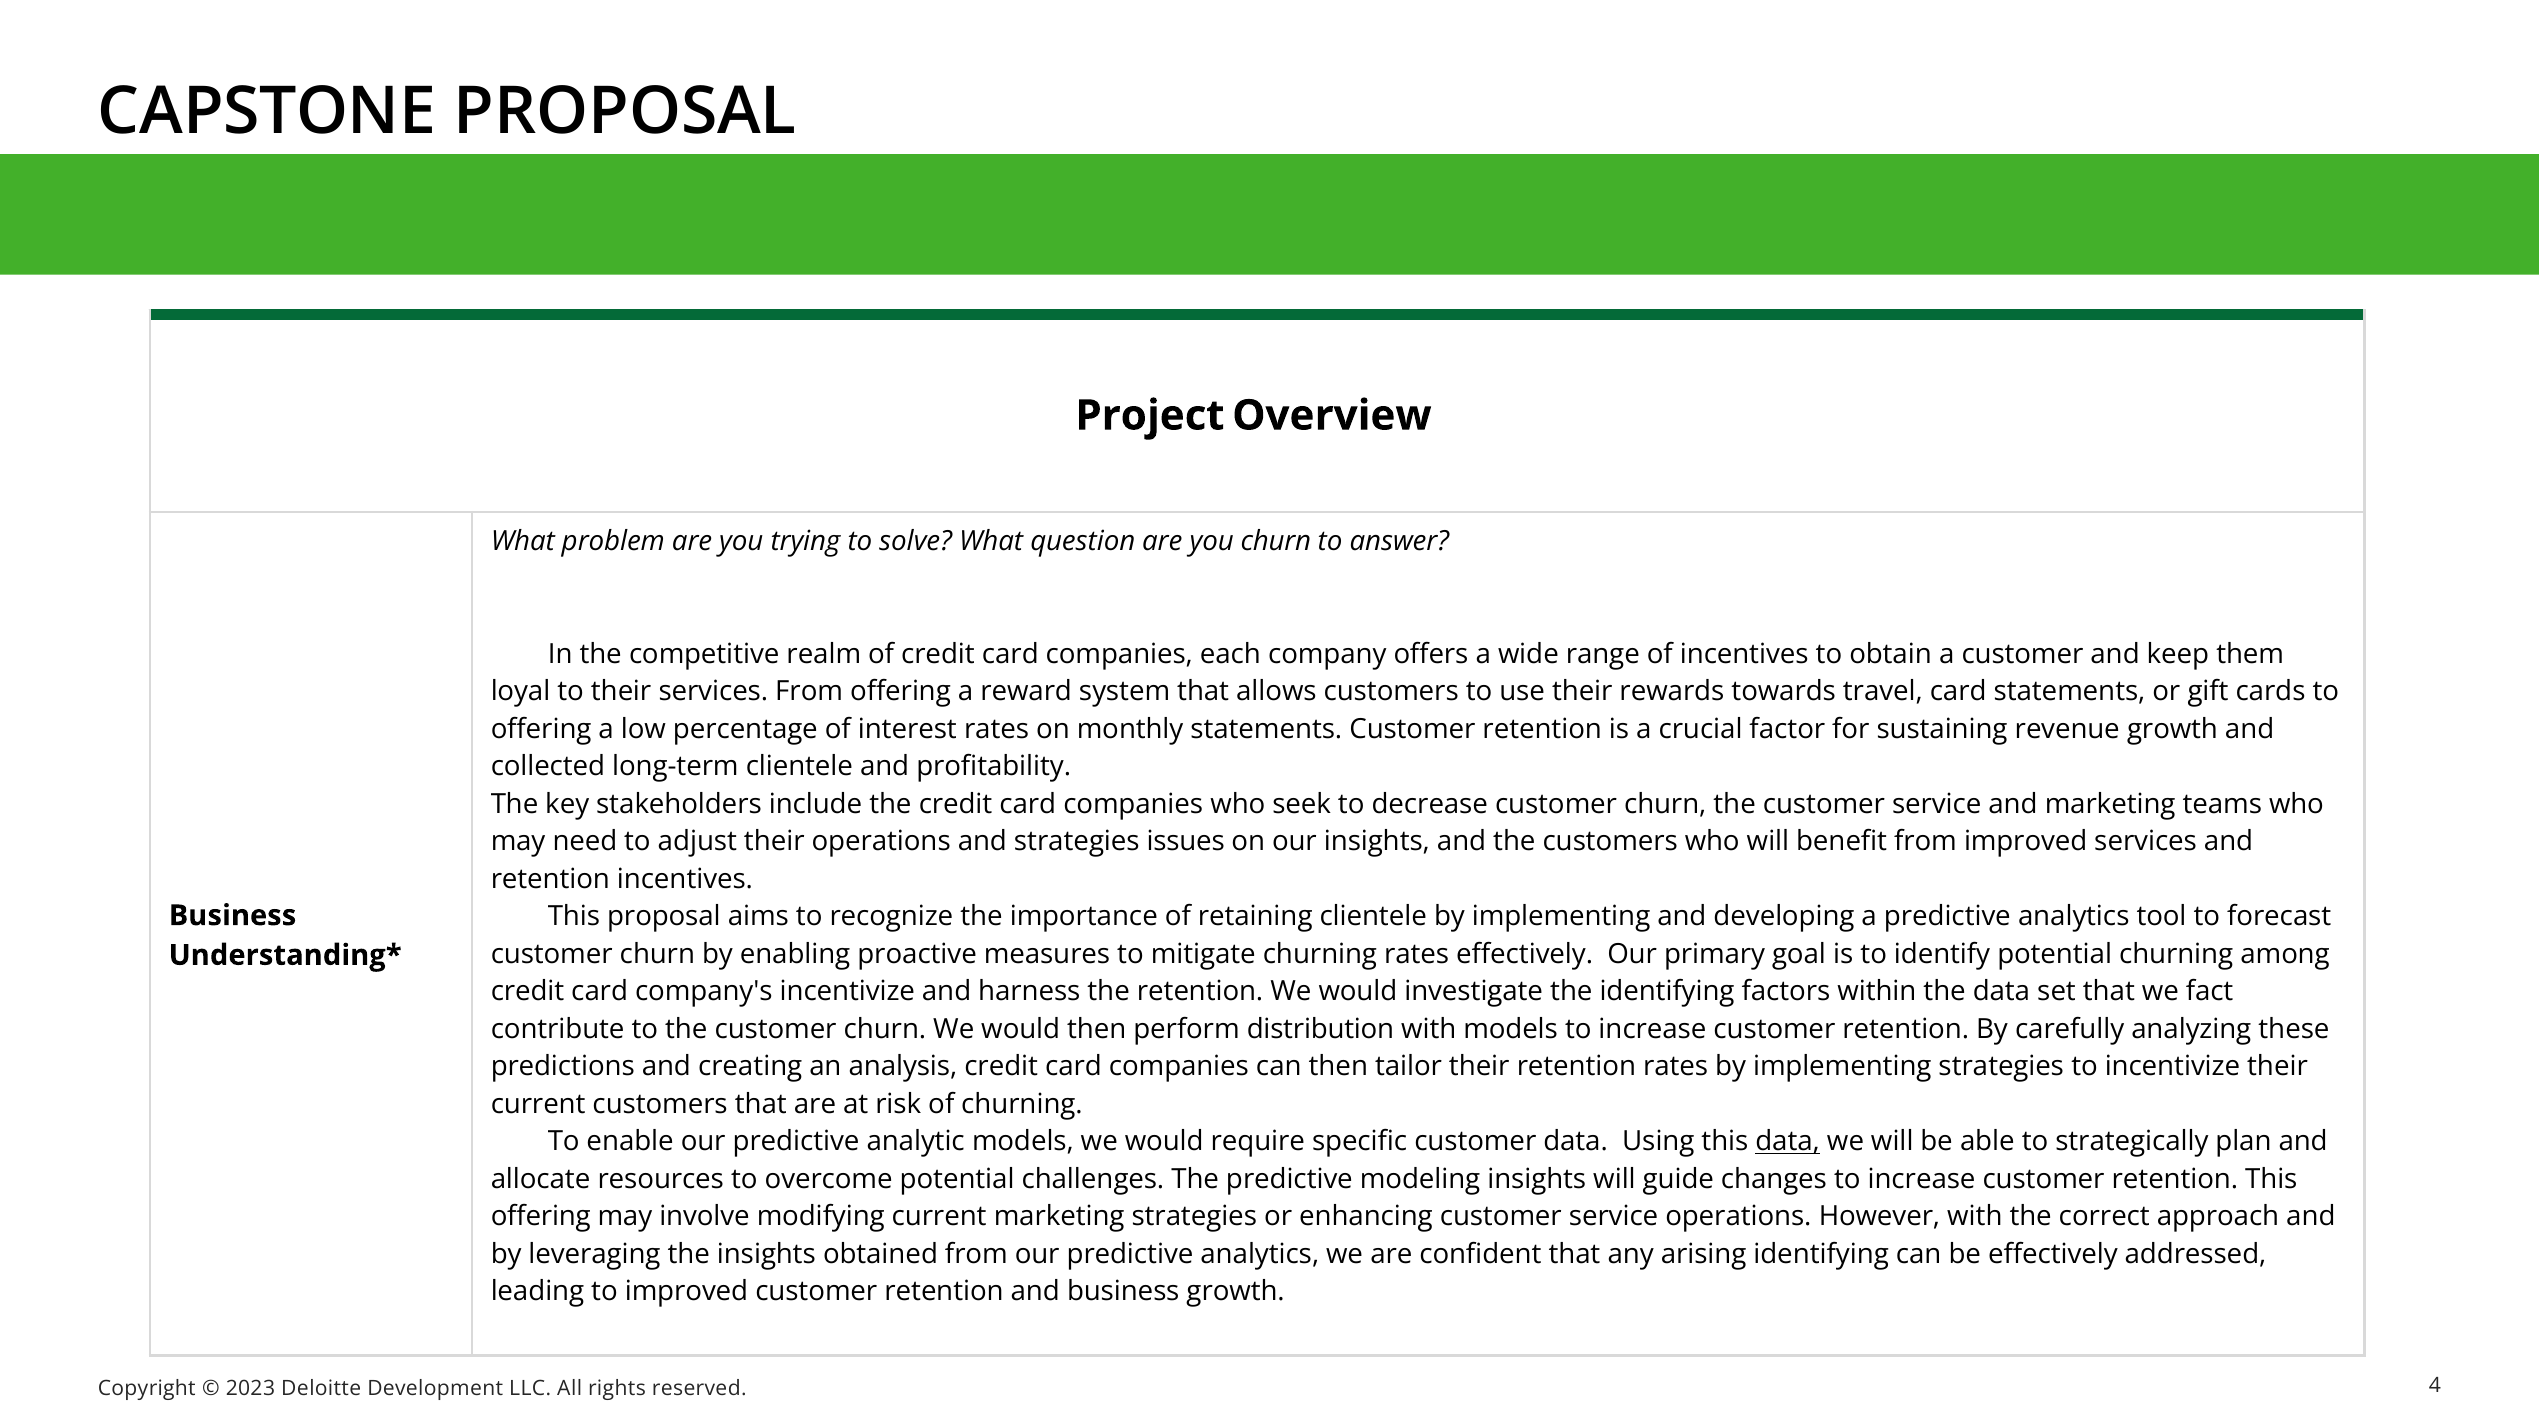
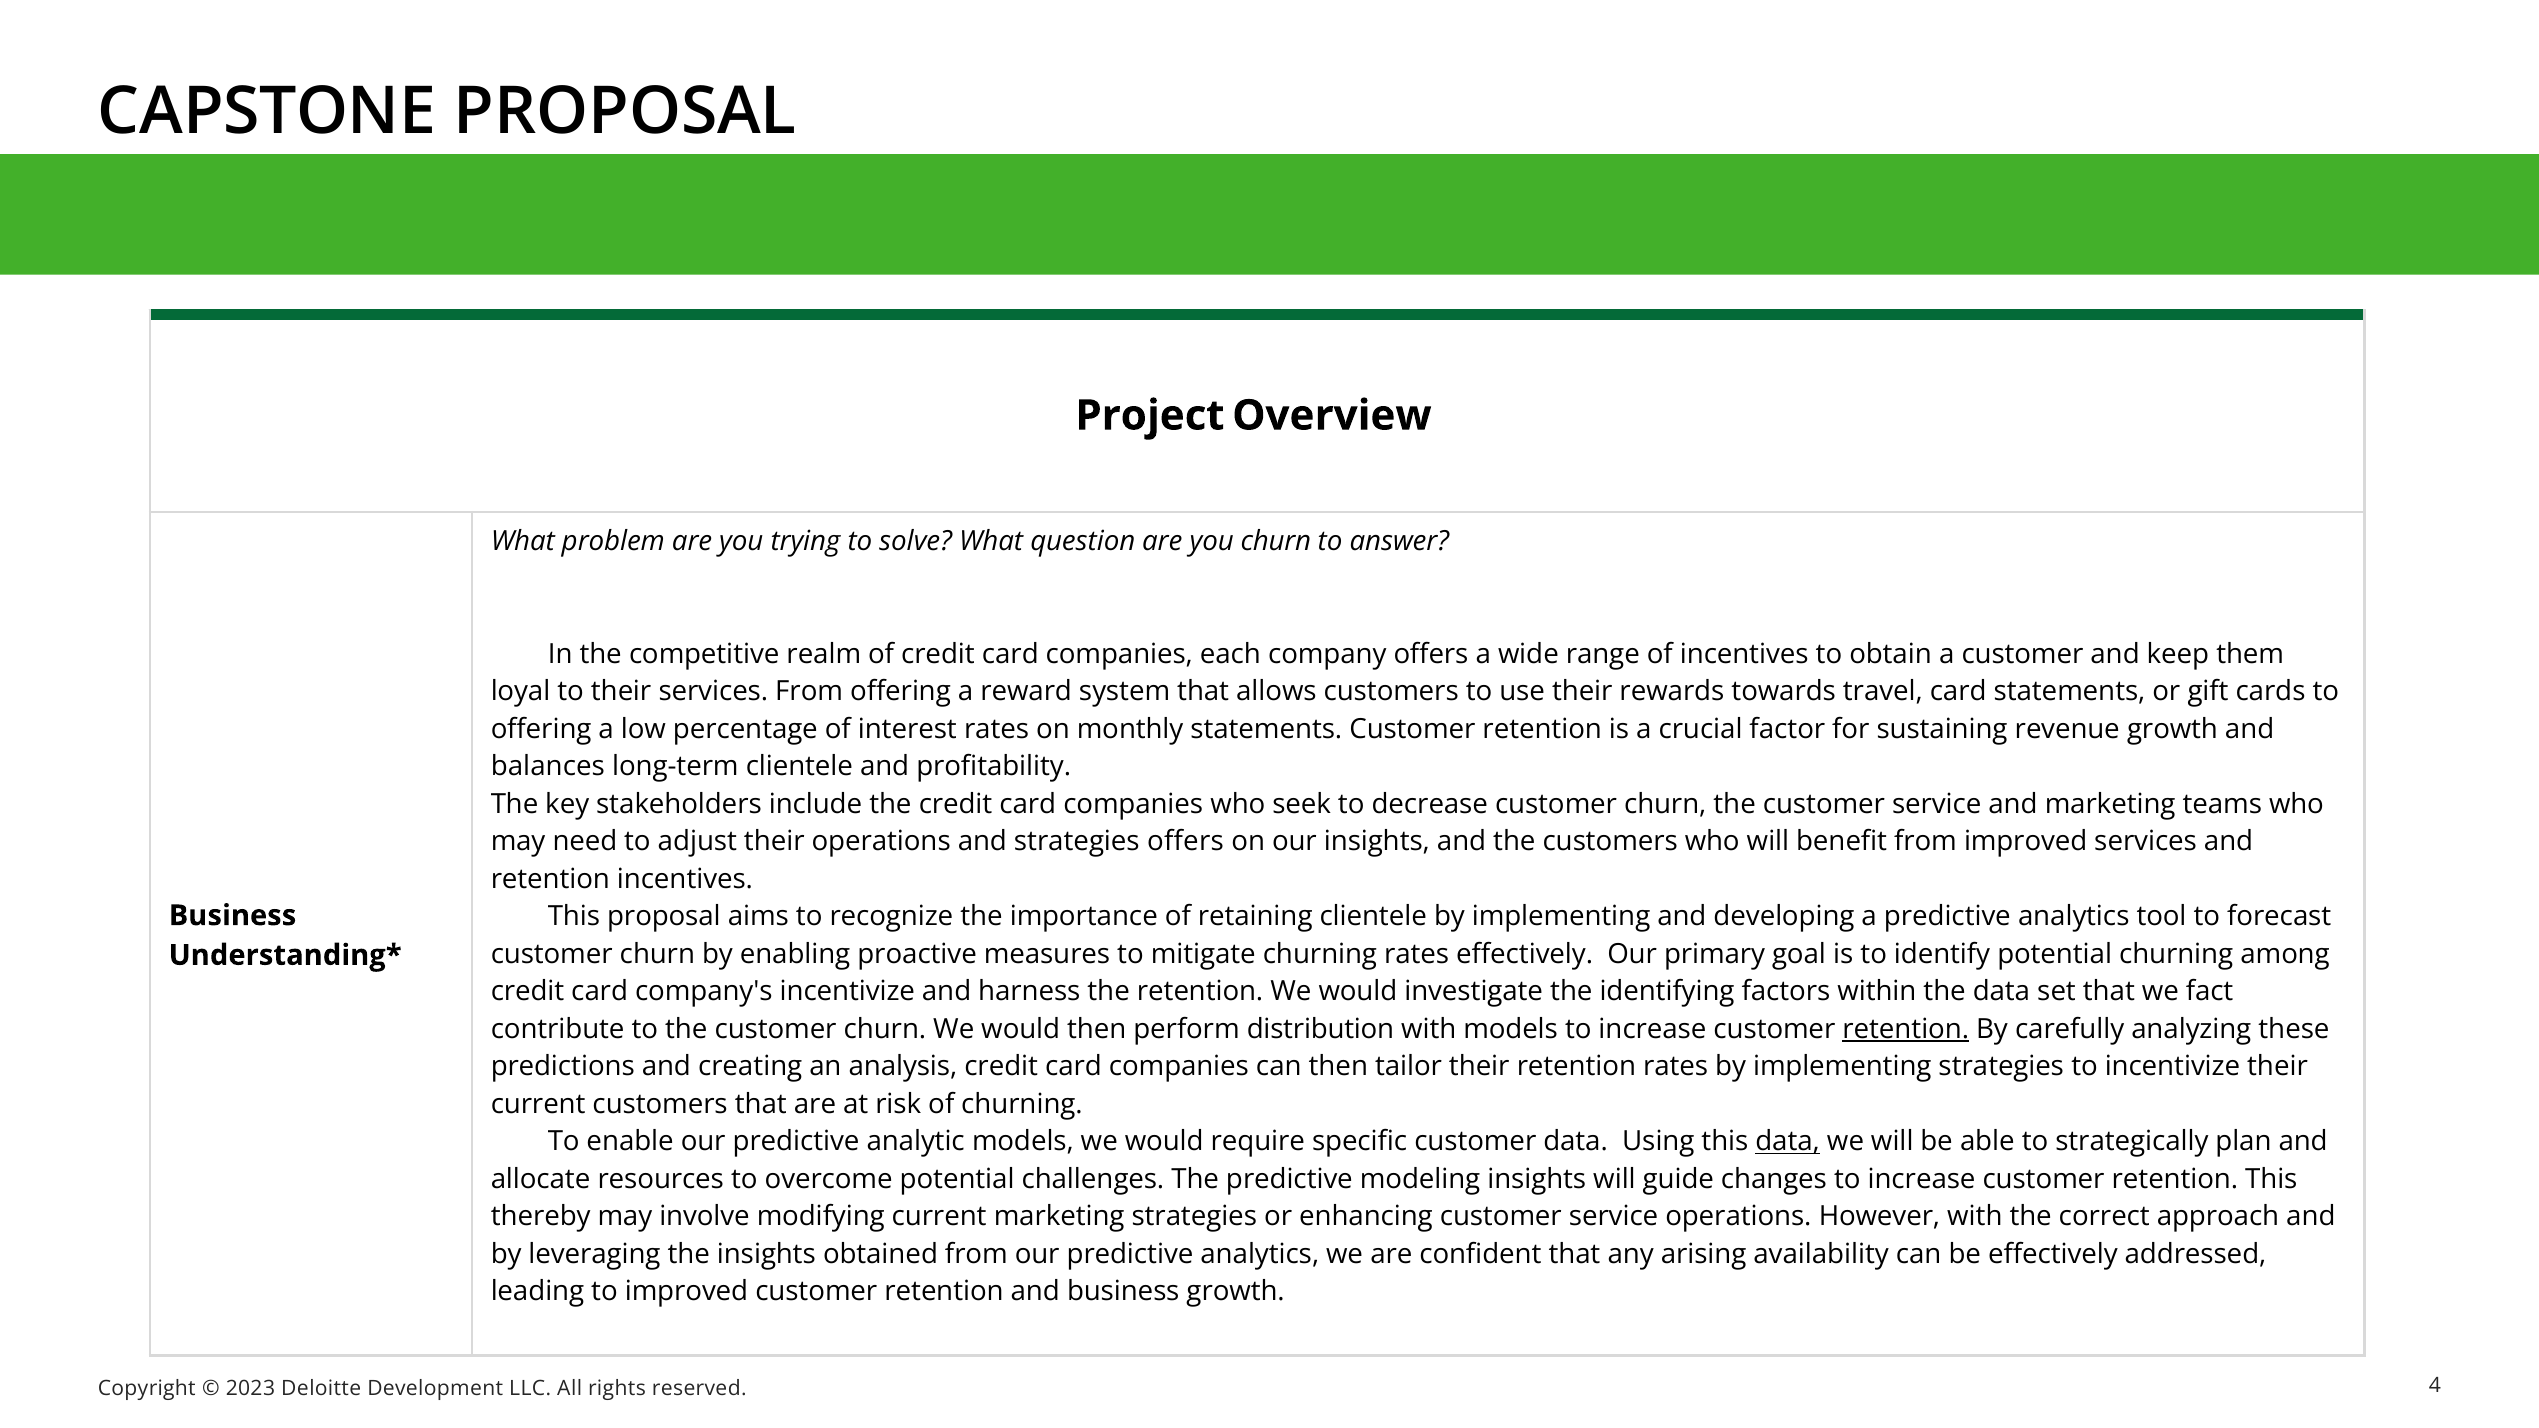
collected: collected -> balances
strategies issues: issues -> offers
retention at (1906, 1029) underline: none -> present
offering at (541, 1217): offering -> thereby
arising identifying: identifying -> availability
